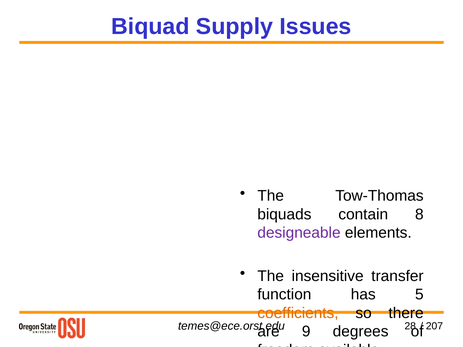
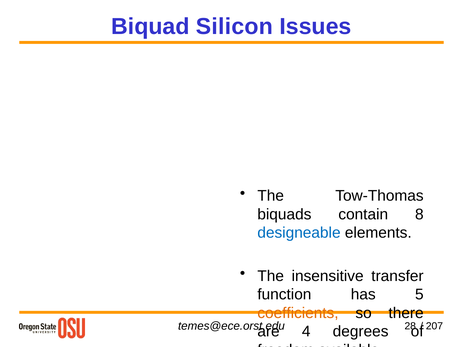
Supply: Supply -> Silicon
designeable colour: purple -> blue
9: 9 -> 4
